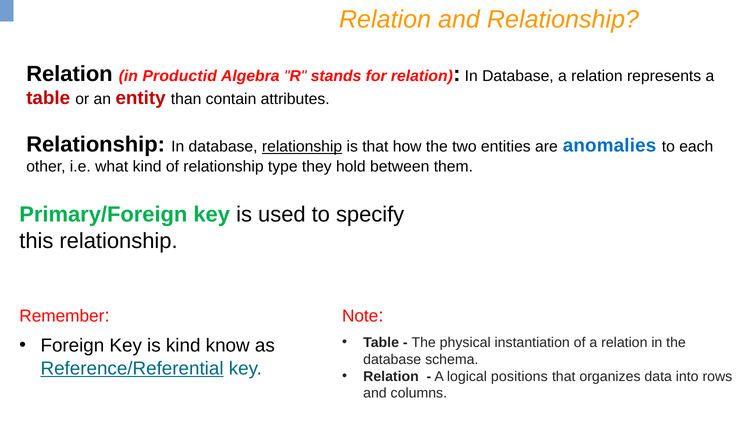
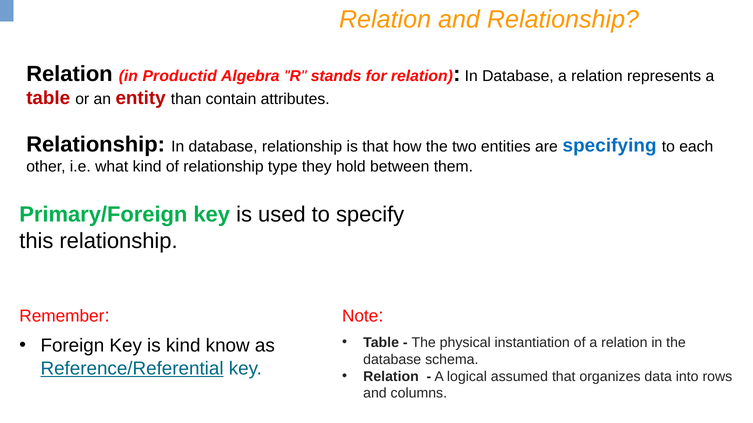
relationship at (302, 147) underline: present -> none
anomalies: anomalies -> specifying
positions: positions -> assumed
